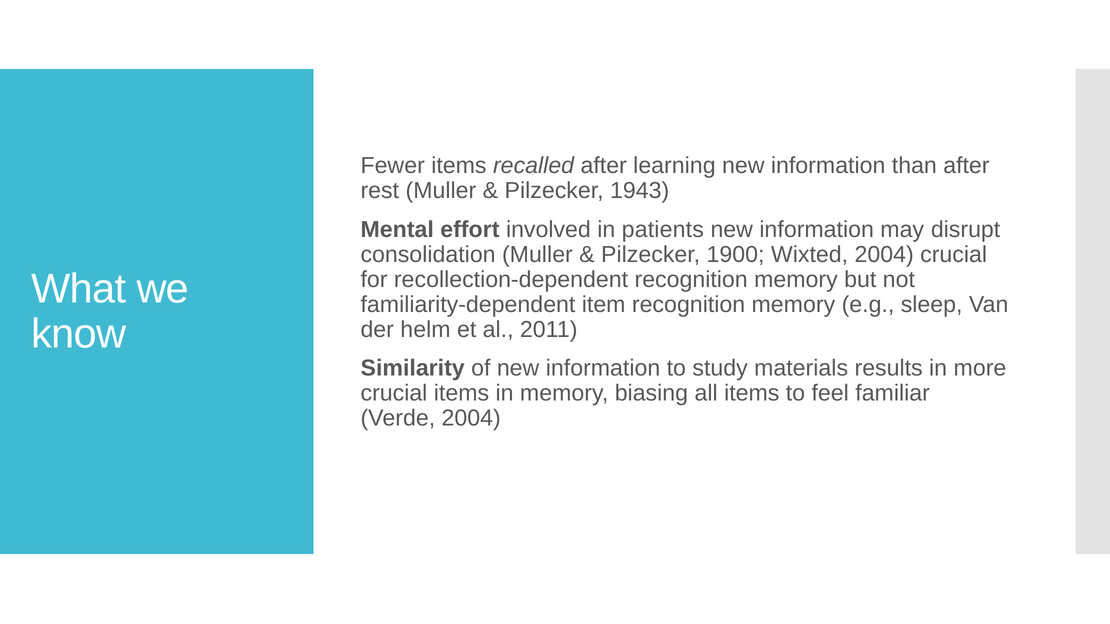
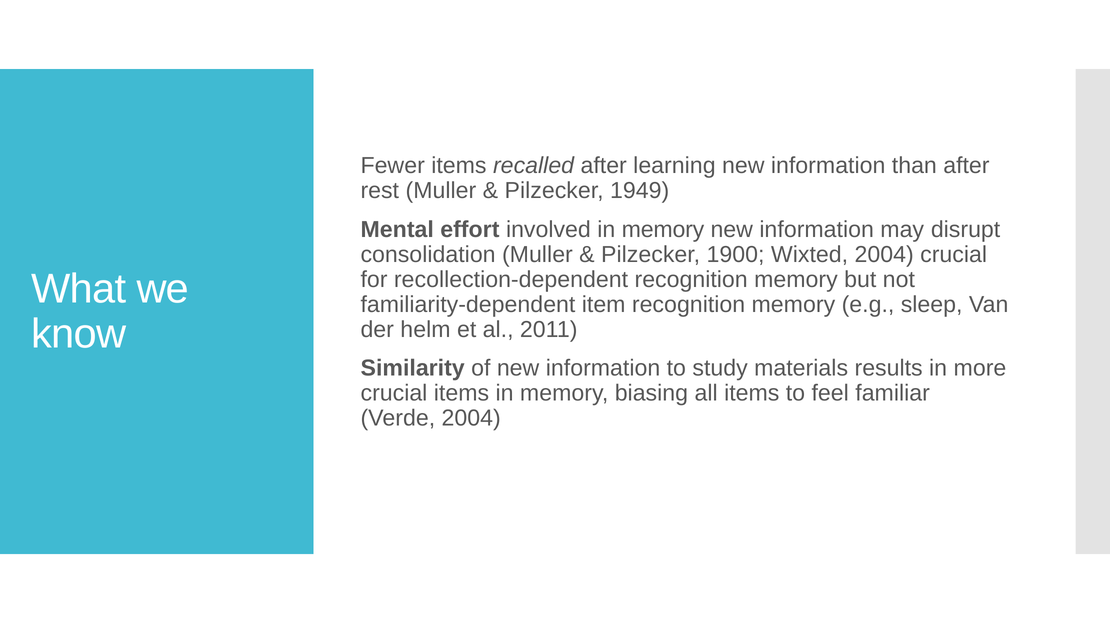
1943: 1943 -> 1949
involved in patients: patients -> memory
